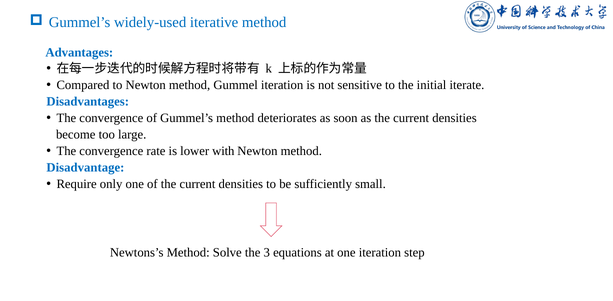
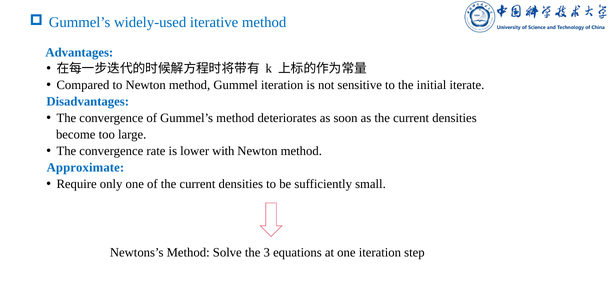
Disadvantage: Disadvantage -> Approximate
